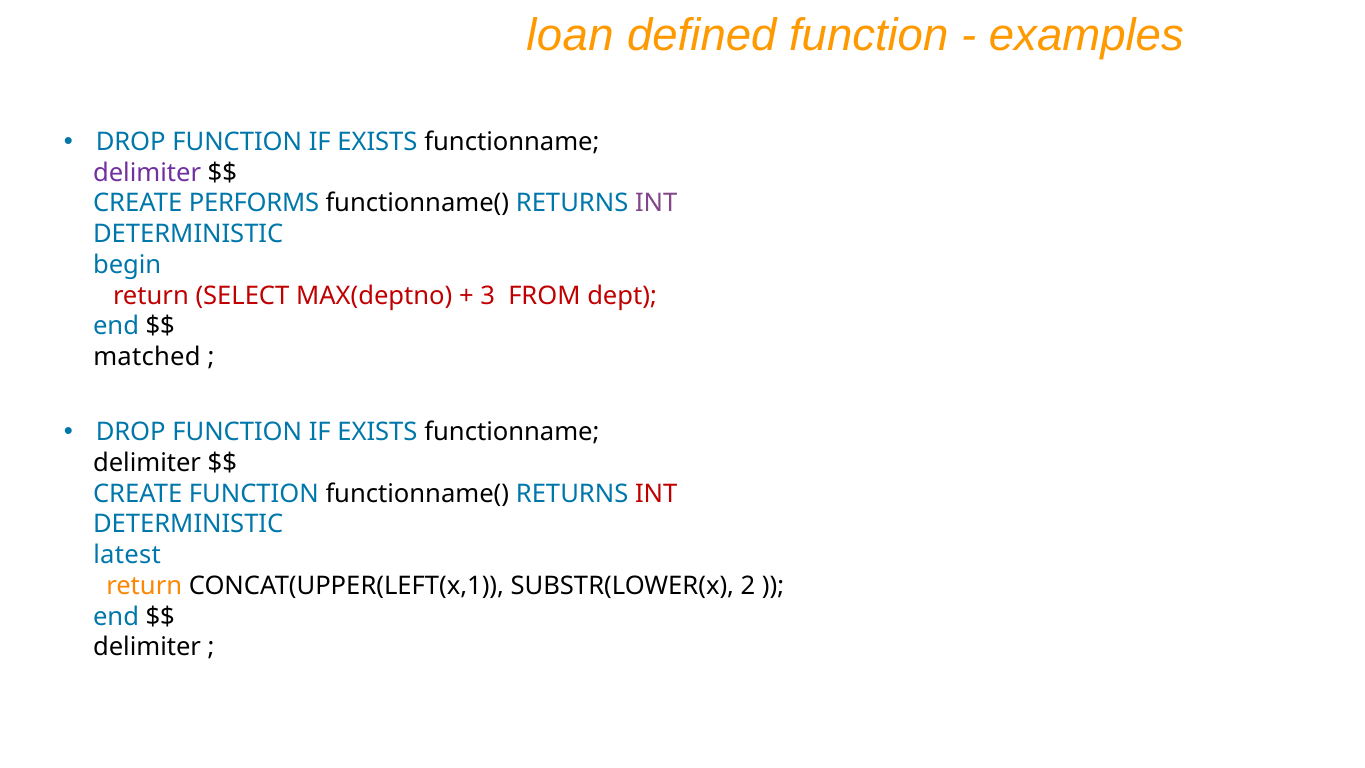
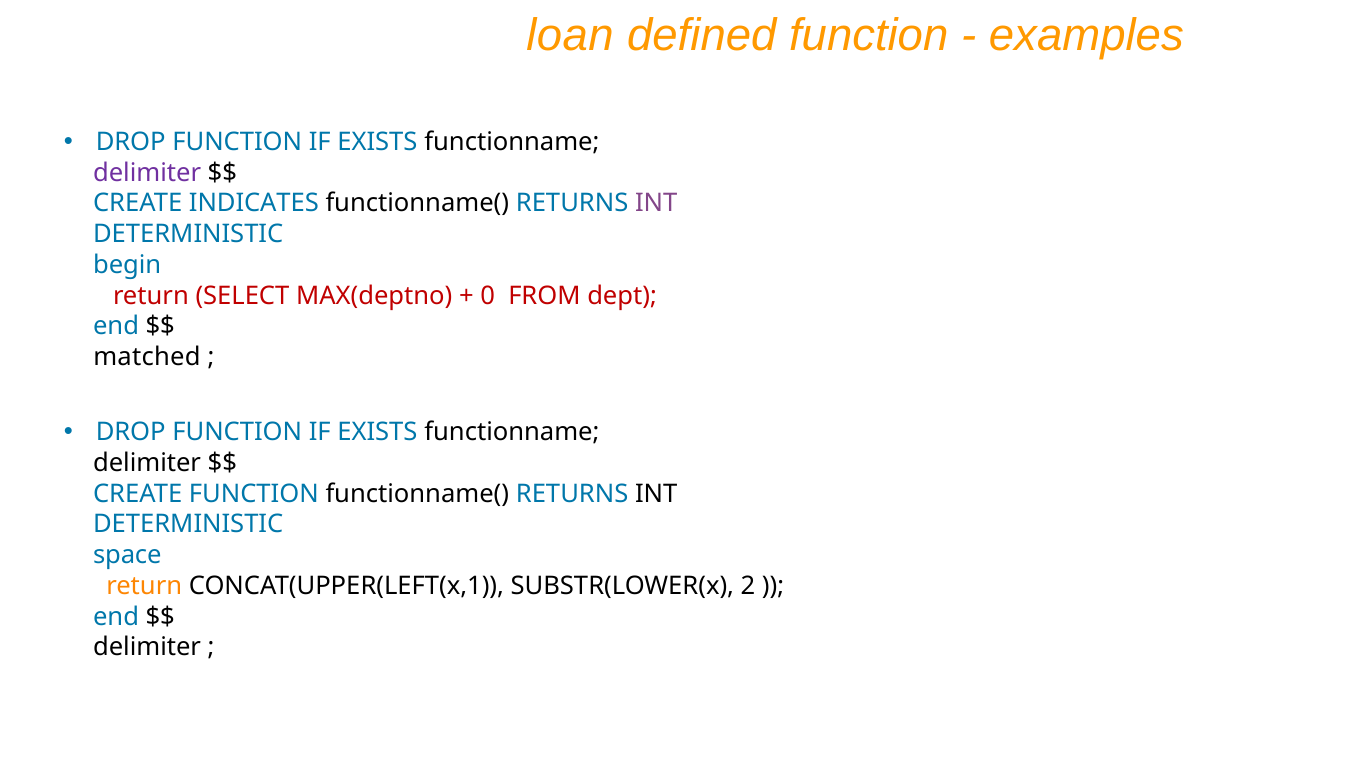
PERFORMS: PERFORMS -> INDICATES
3: 3 -> 0
INT at (656, 494) colour: red -> black
latest: latest -> space
